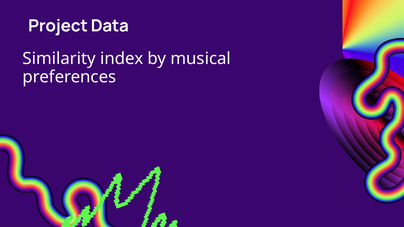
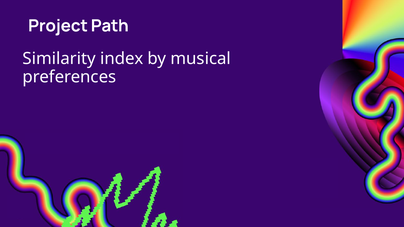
Data: Data -> Path
